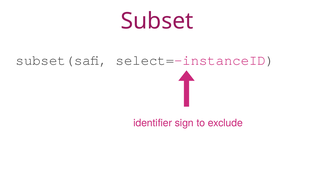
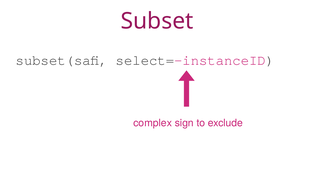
identifier: identifier -> complex
